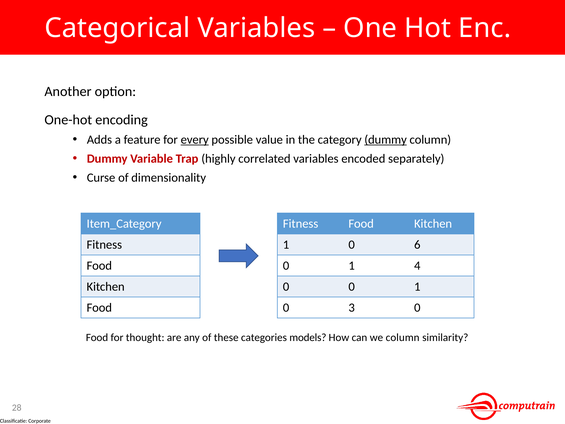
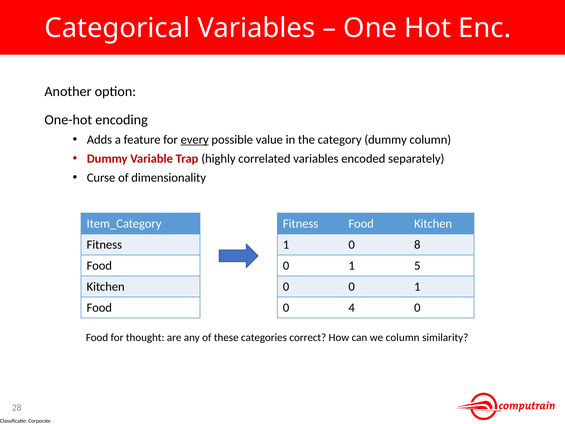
dummy at (386, 140) underline: present -> none
6: 6 -> 8
4: 4 -> 5
3: 3 -> 4
models: models -> correct
